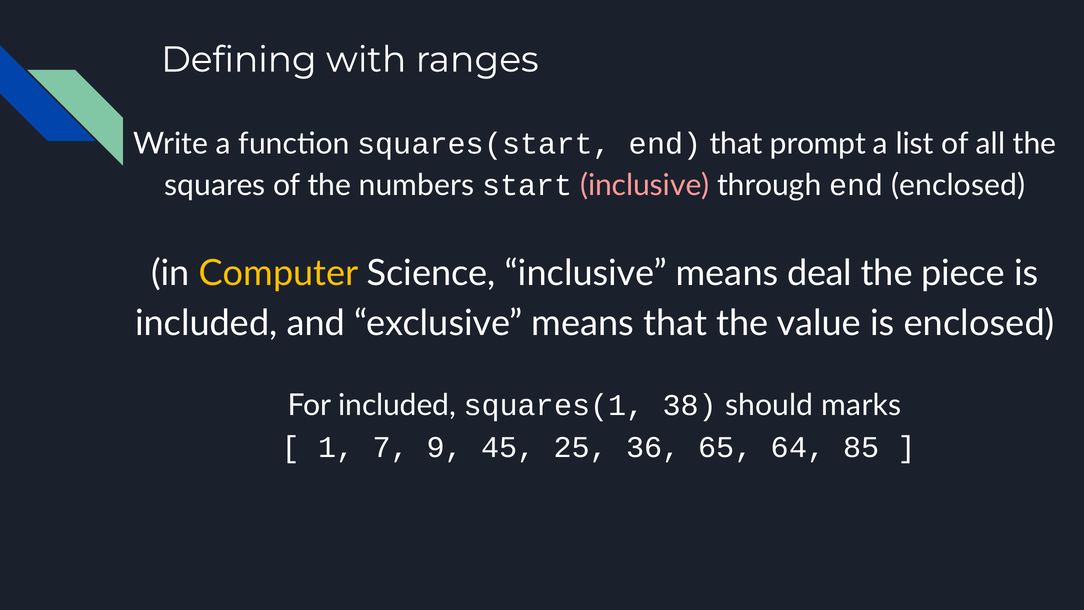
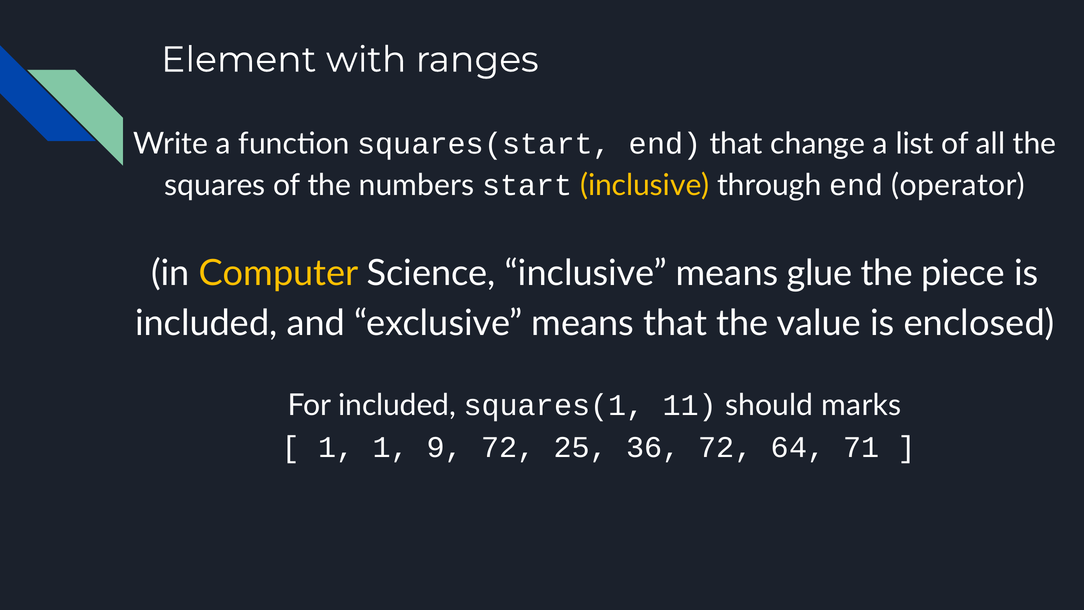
Defining: Defining -> Element
prompt: prompt -> change
inclusive at (645, 185) colour: pink -> yellow
end enclosed: enclosed -> operator
deal: deal -> glue
38: 38 -> 11
1 7: 7 -> 1
9 45: 45 -> 72
36 65: 65 -> 72
85: 85 -> 71
